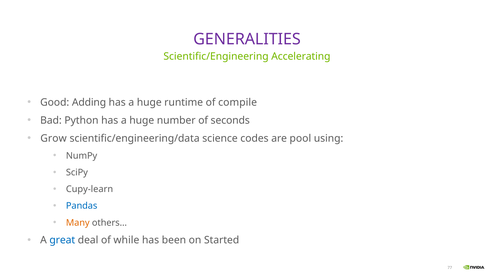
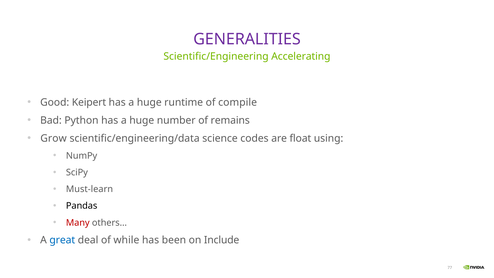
Adding: Adding -> Keipert
seconds: seconds -> remains
pool: pool -> float
Cupy-learn: Cupy-learn -> Must-learn
Pandas colour: blue -> black
Many colour: orange -> red
Started: Started -> Include
